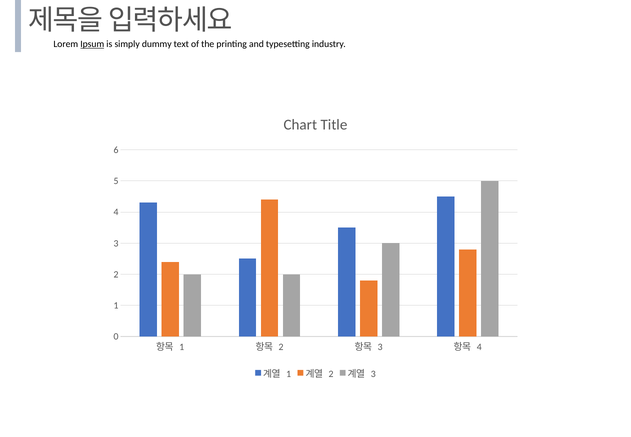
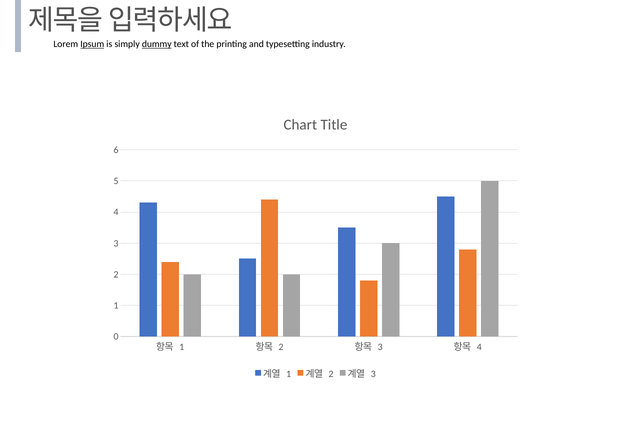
dummy underline: none -> present
